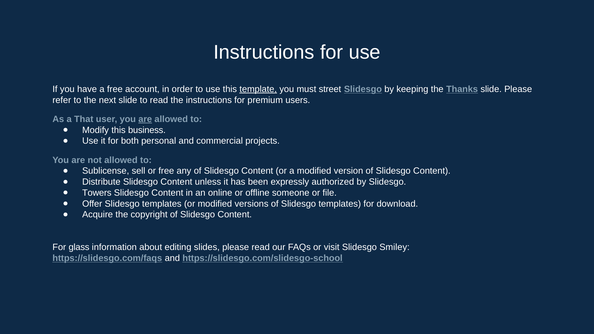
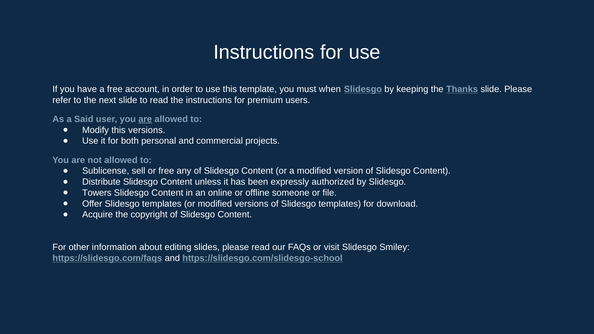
template underline: present -> none
street: street -> when
That: That -> Said
this business: business -> versions
glass: glass -> other
